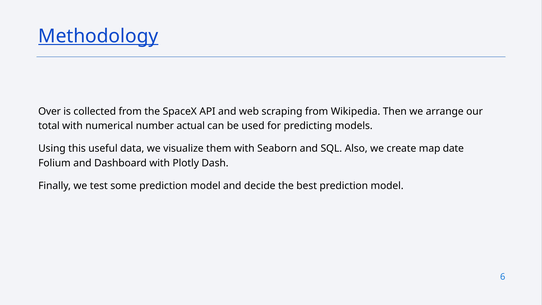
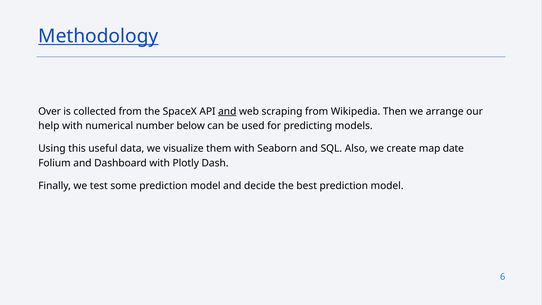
and at (227, 111) underline: none -> present
total: total -> help
actual: actual -> below
